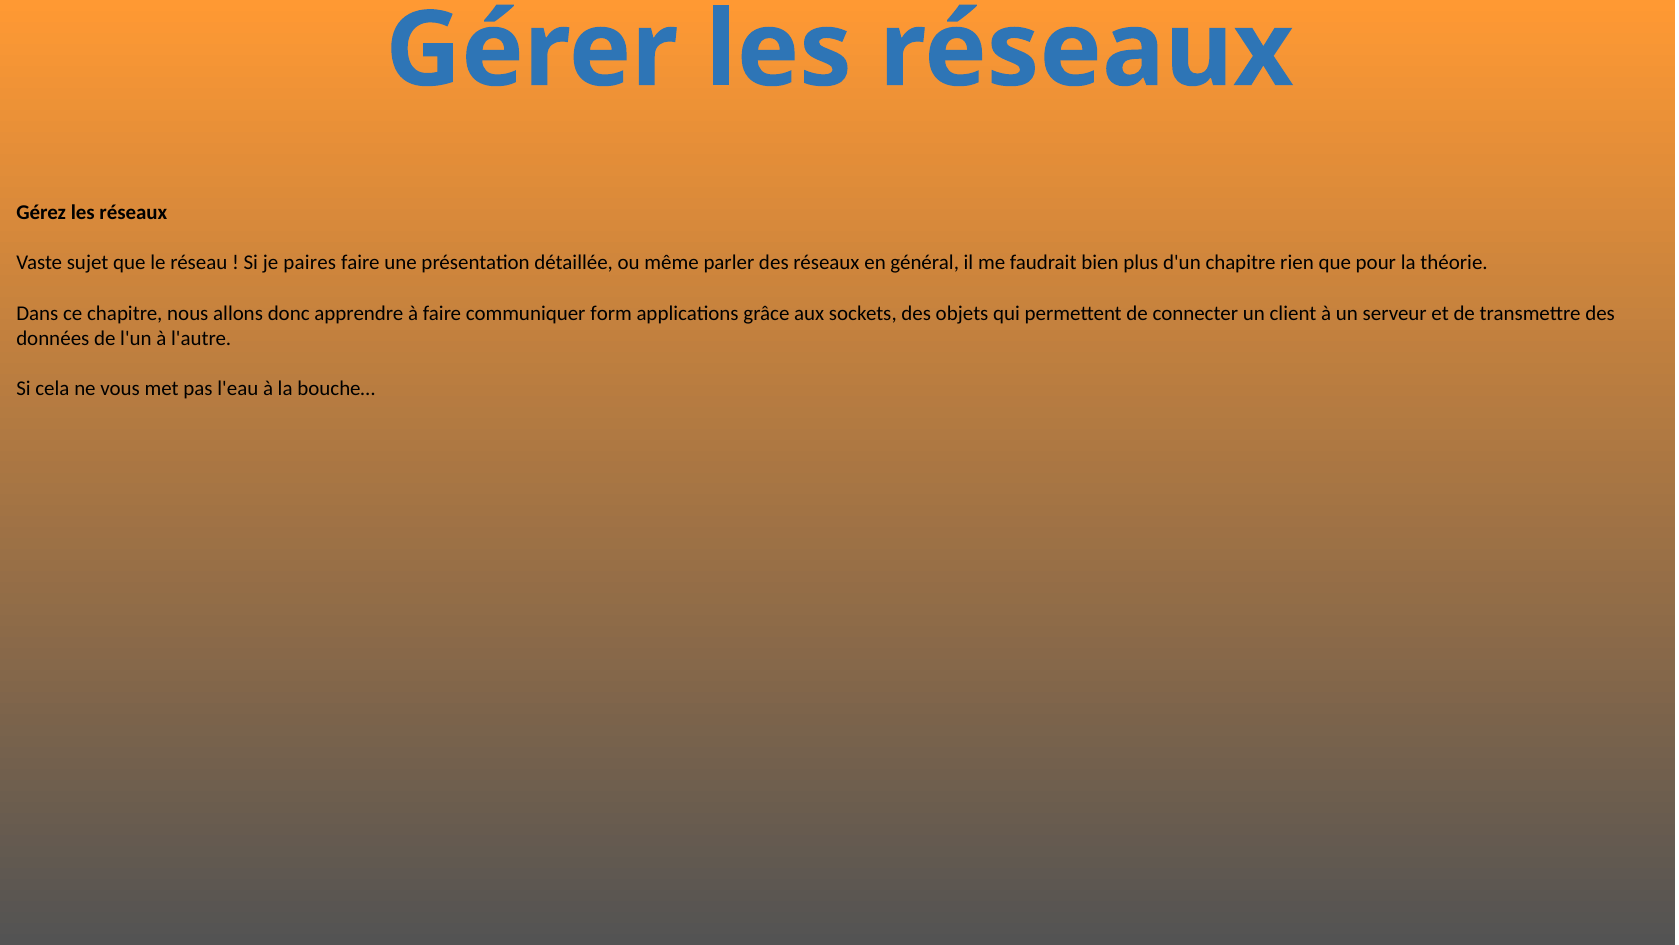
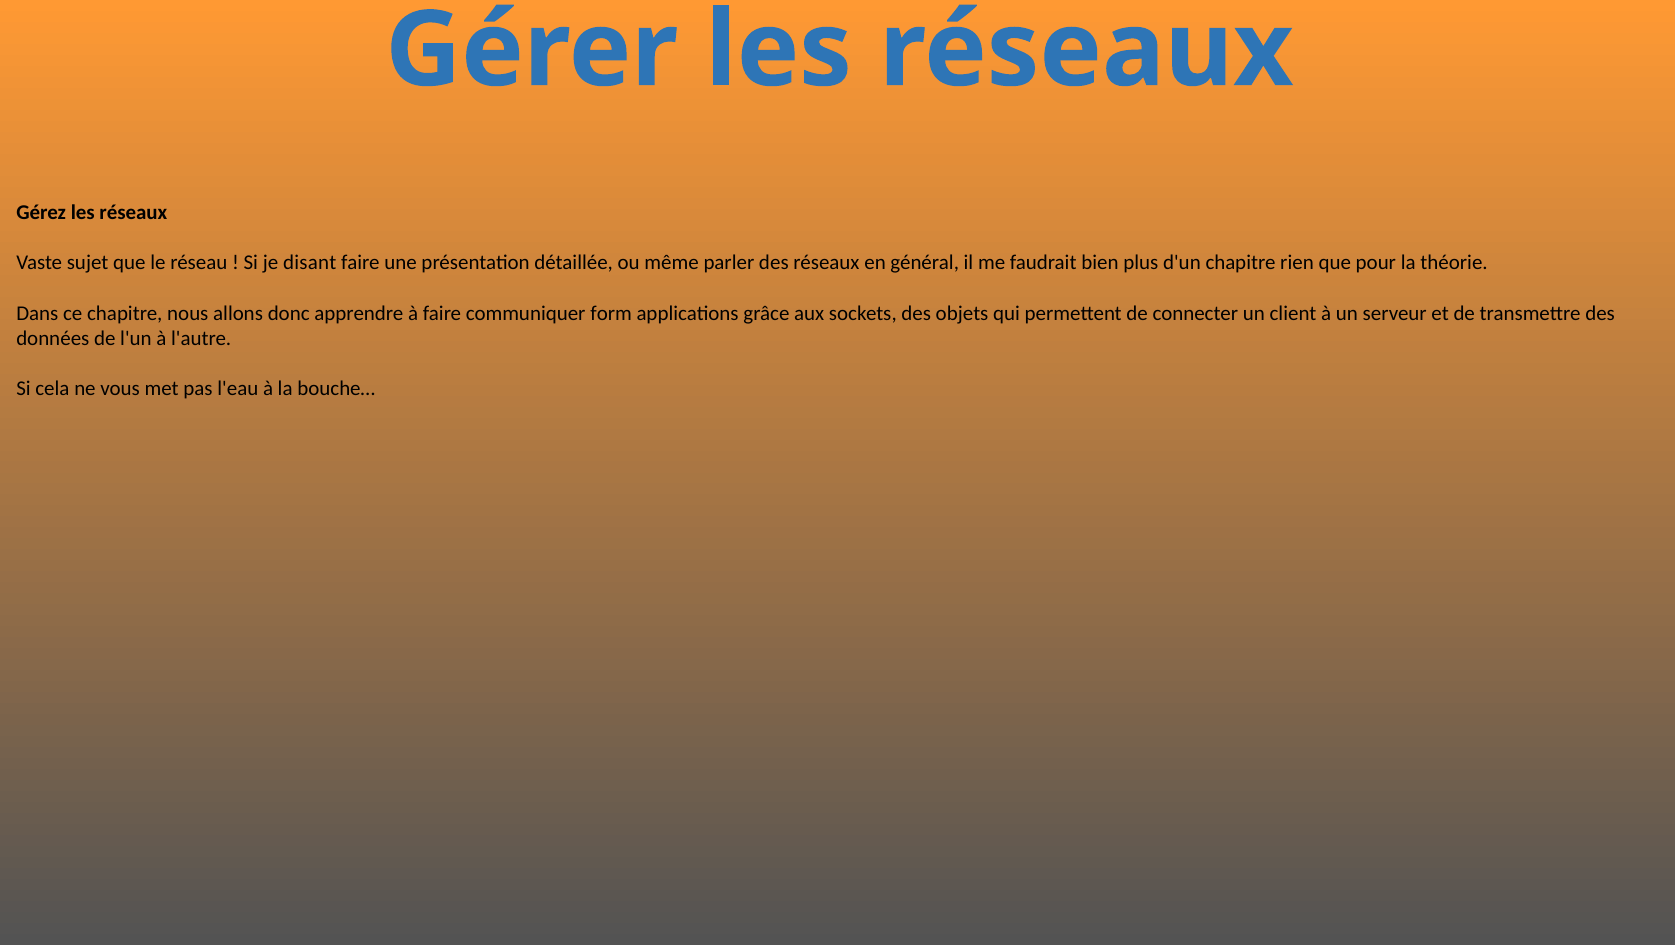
paires: paires -> disant
